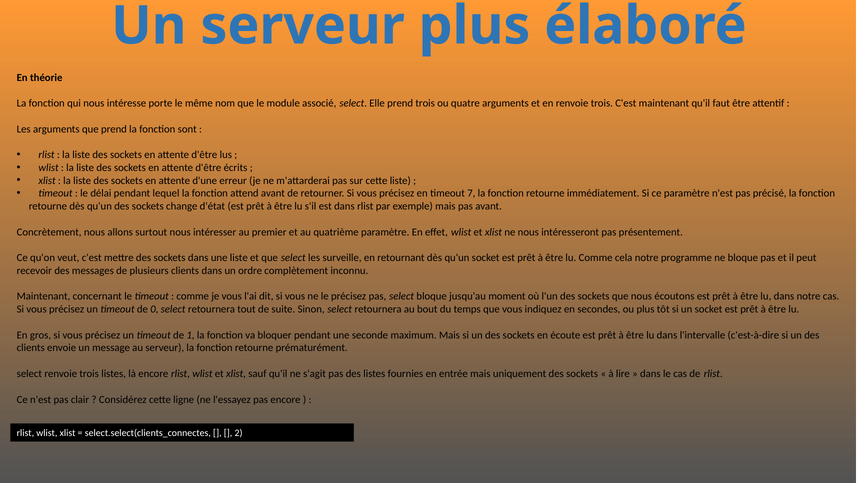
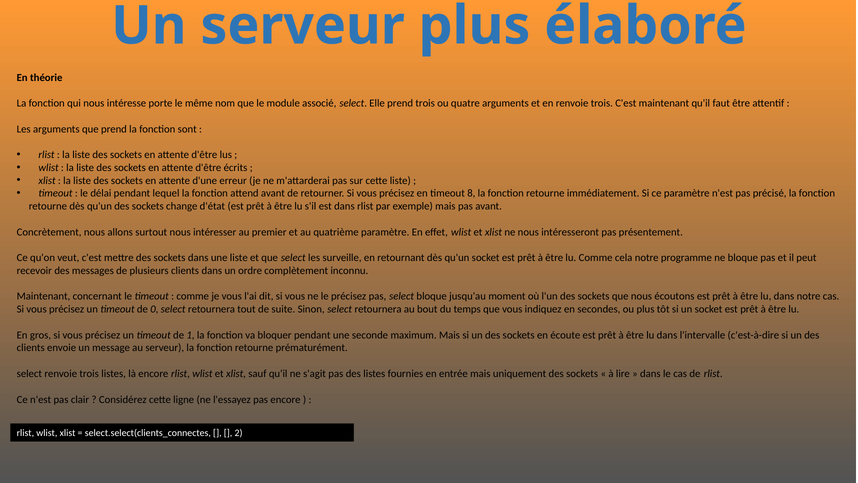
7: 7 -> 8
